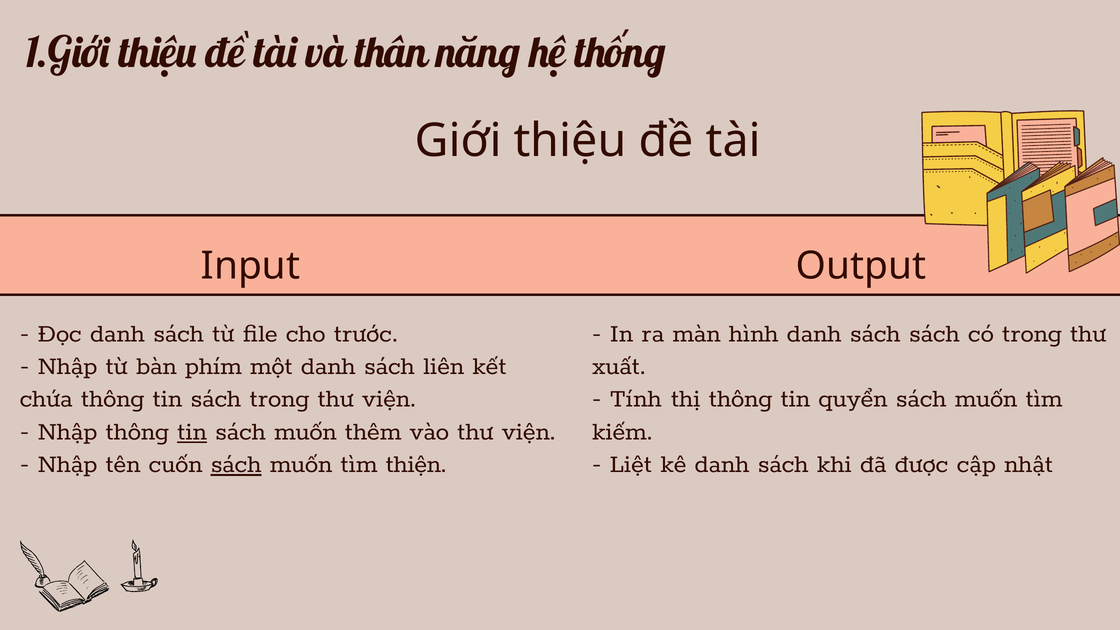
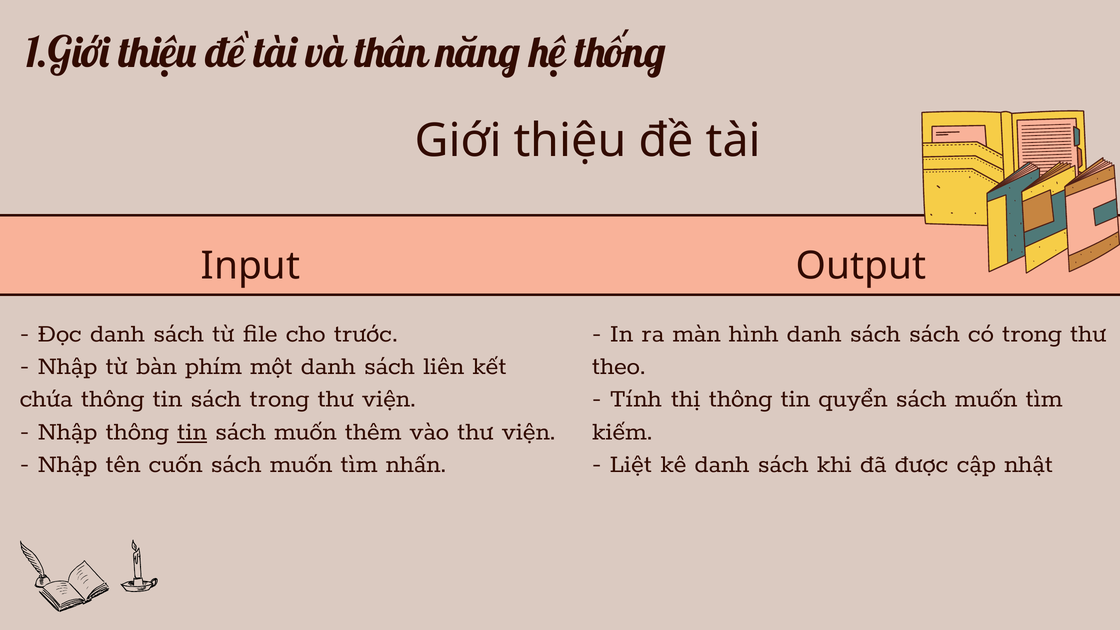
xuất: xuất -> theo
sách at (236, 463) underline: present -> none
thiện: thiện -> nhấn
